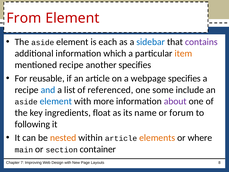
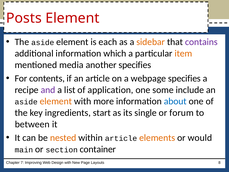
From: From -> Posts
sidebar colour: blue -> orange
mentioned recipe: recipe -> media
reusable: reusable -> contents
and colour: blue -> purple
referenced: referenced -> application
element at (56, 101) colour: blue -> orange
about colour: purple -> blue
float: float -> start
name: name -> single
following: following -> between
where: where -> would
